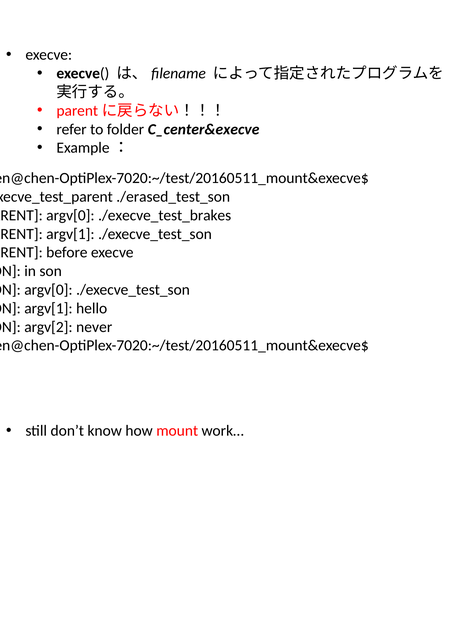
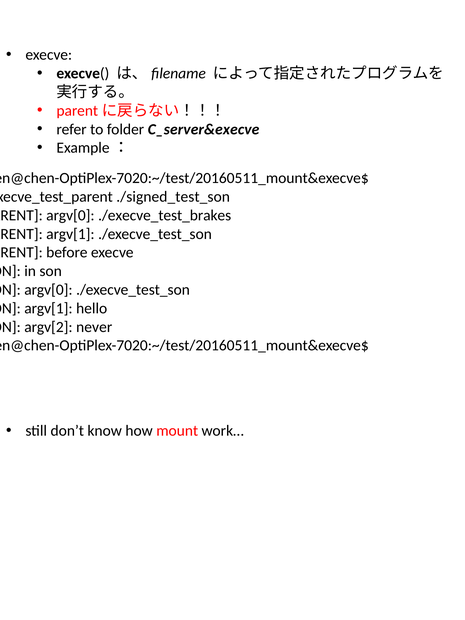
C_center&execve: C_center&execve -> C_server&execve
./erased_test_son: ./erased_test_son -> ./signed_test_son
